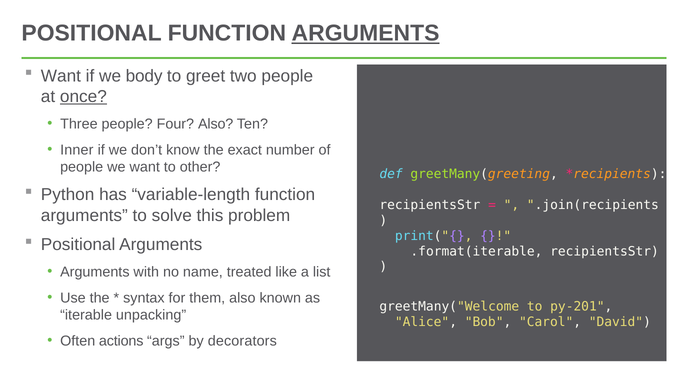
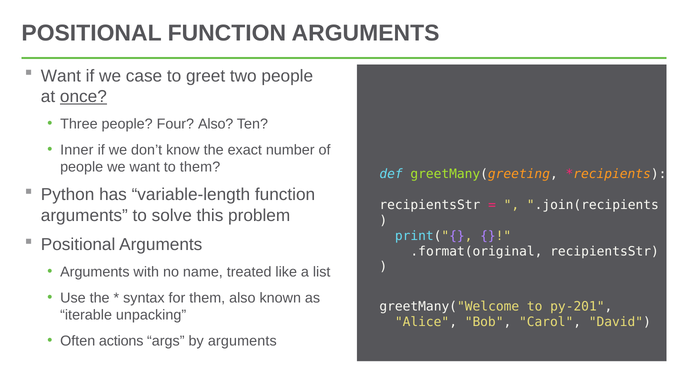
ARGUMENTS at (366, 33) underline: present -> none
body: body -> case
to other: other -> them
.format(iterable: .format(iterable -> .format(original
by decorators: decorators -> arguments
